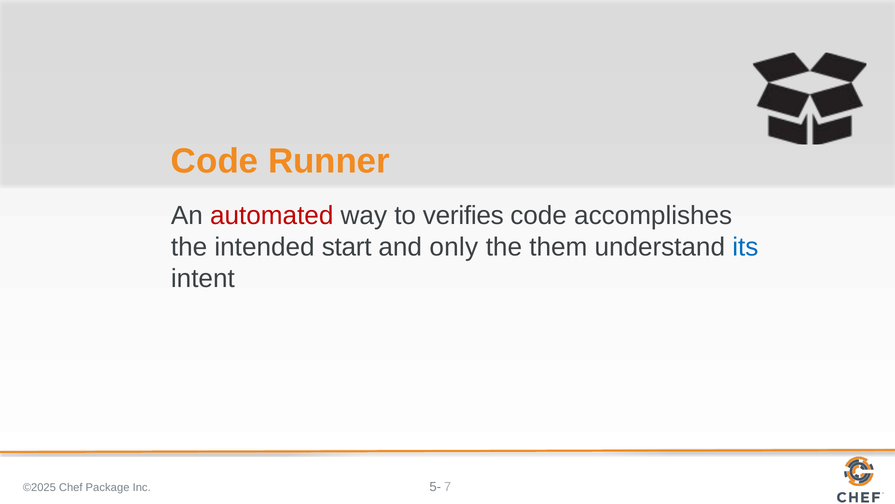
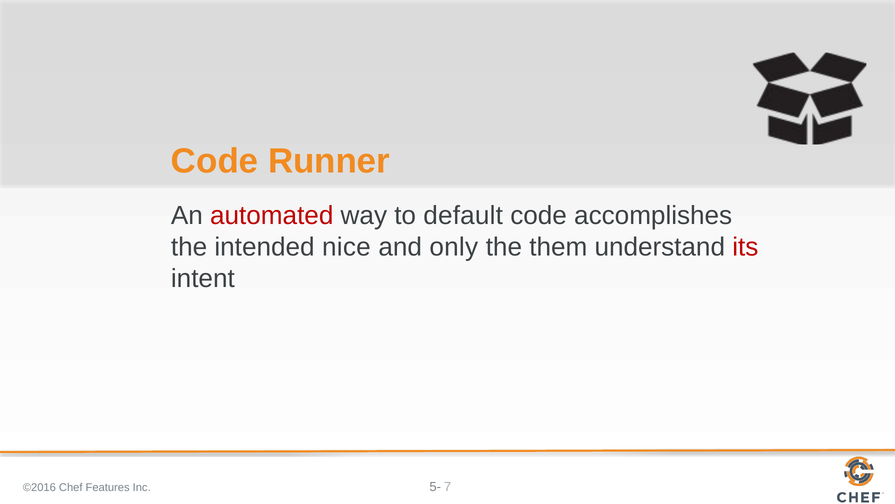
verifies: verifies -> default
start: start -> nice
its colour: blue -> red
©2025: ©2025 -> ©2016
Package: Package -> Features
